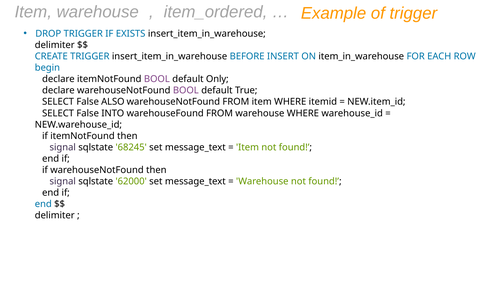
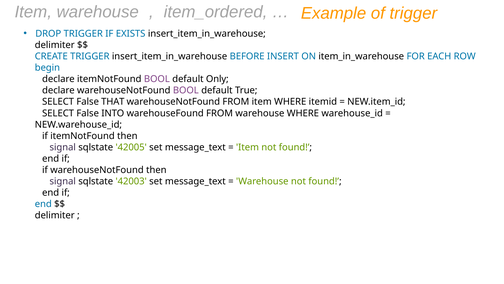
ALSO: ALSO -> THAT
68245: 68245 -> 42005
62000: 62000 -> 42003
